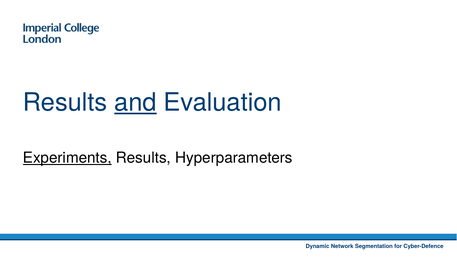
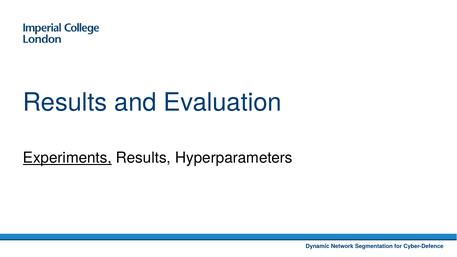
and underline: present -> none
